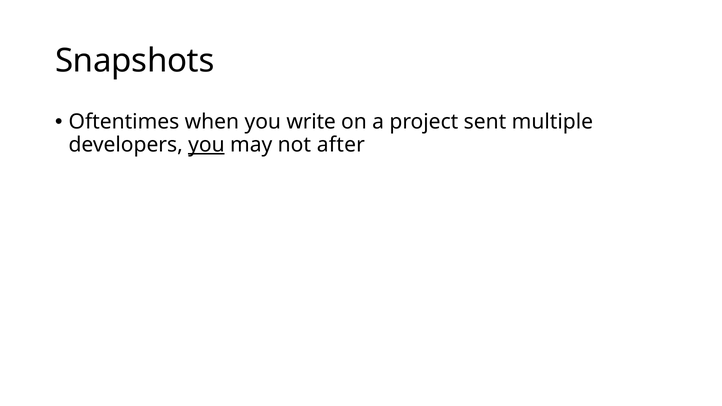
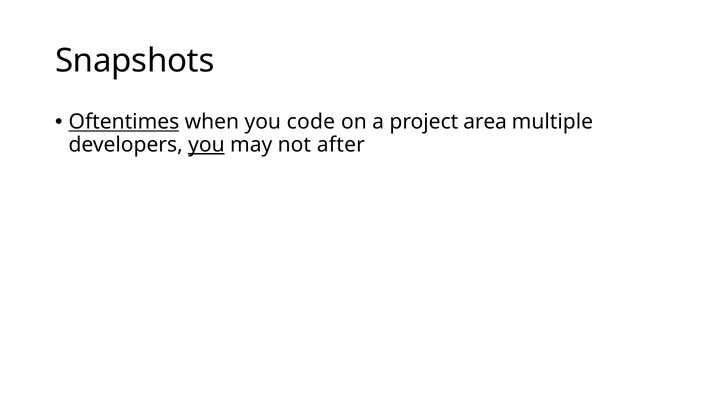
Oftentimes underline: none -> present
write: write -> code
sent: sent -> area
